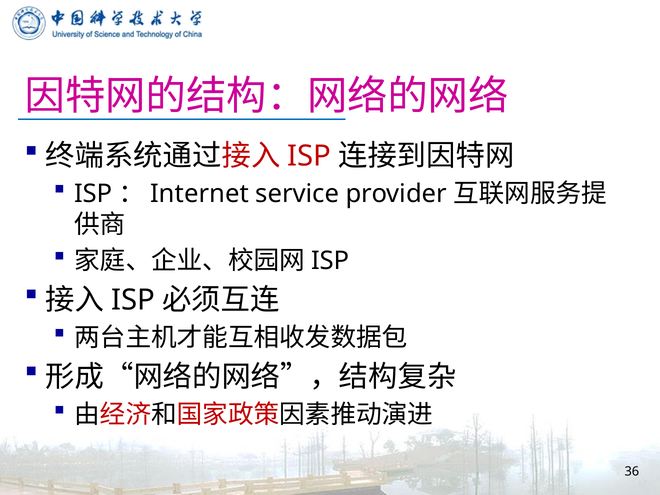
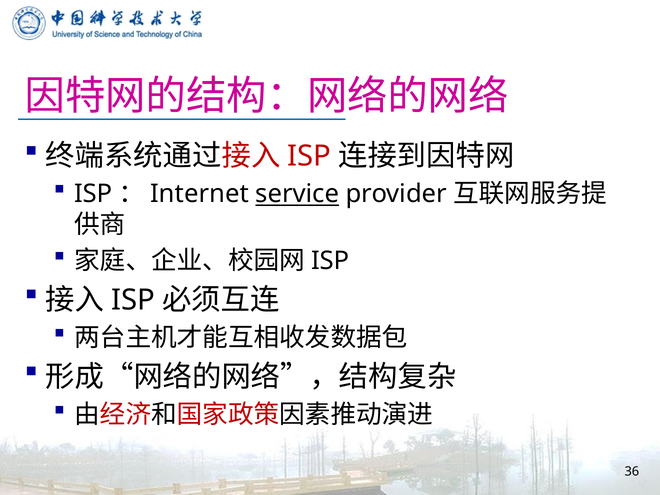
service underline: none -> present
